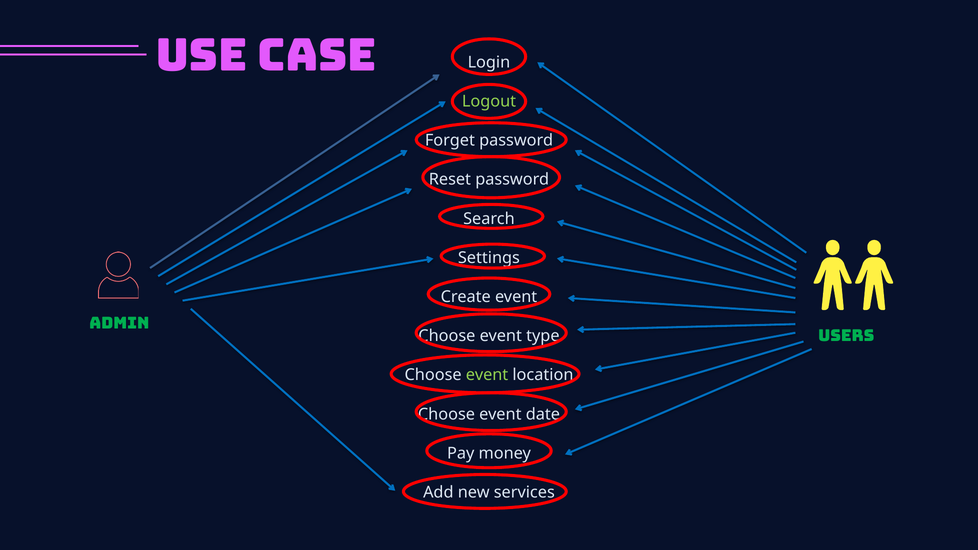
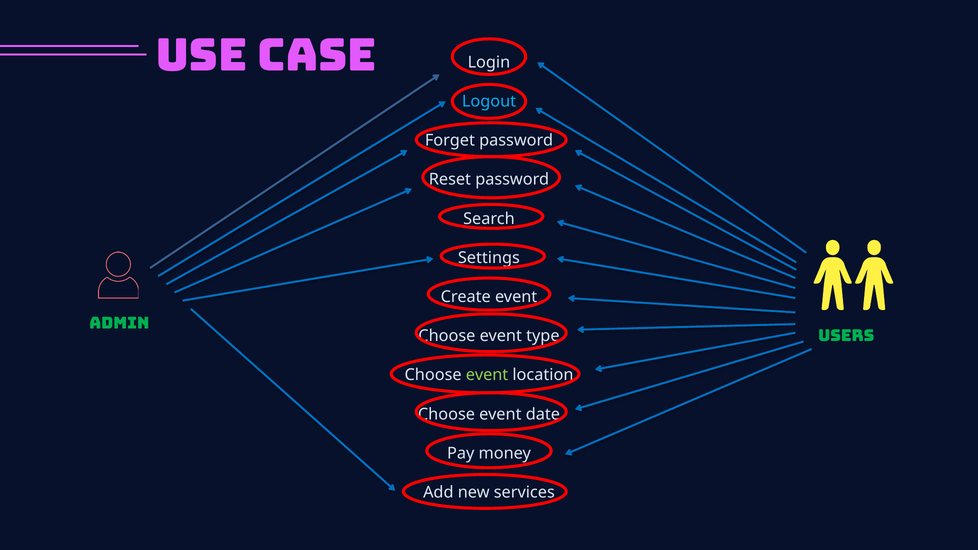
Logout colour: light green -> light blue
